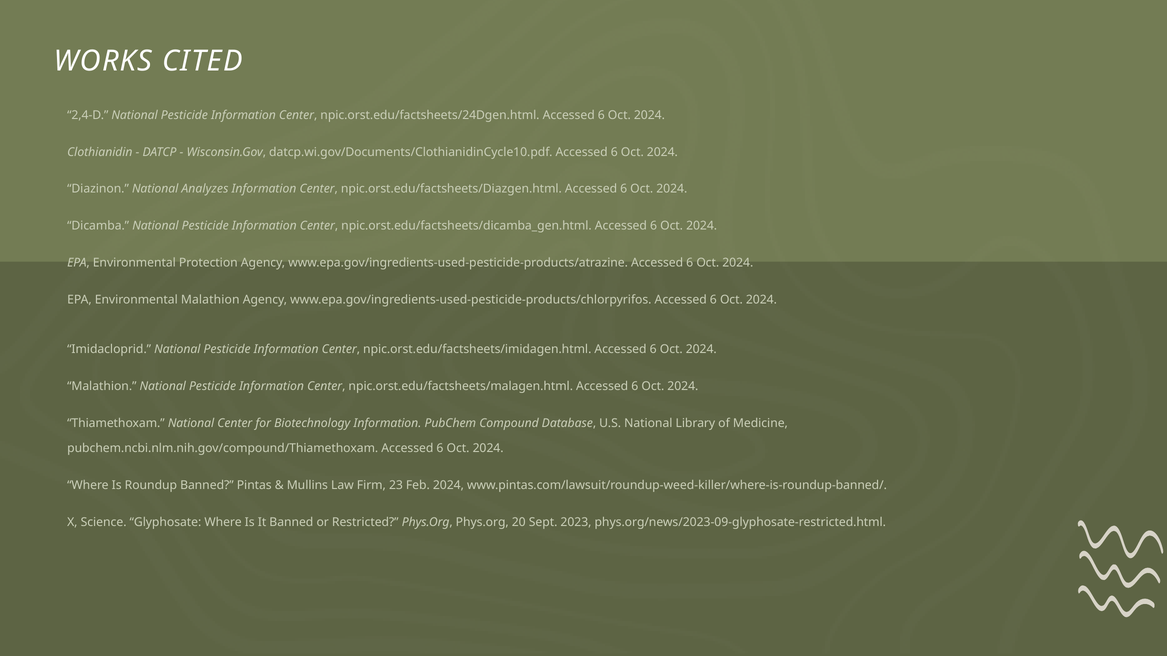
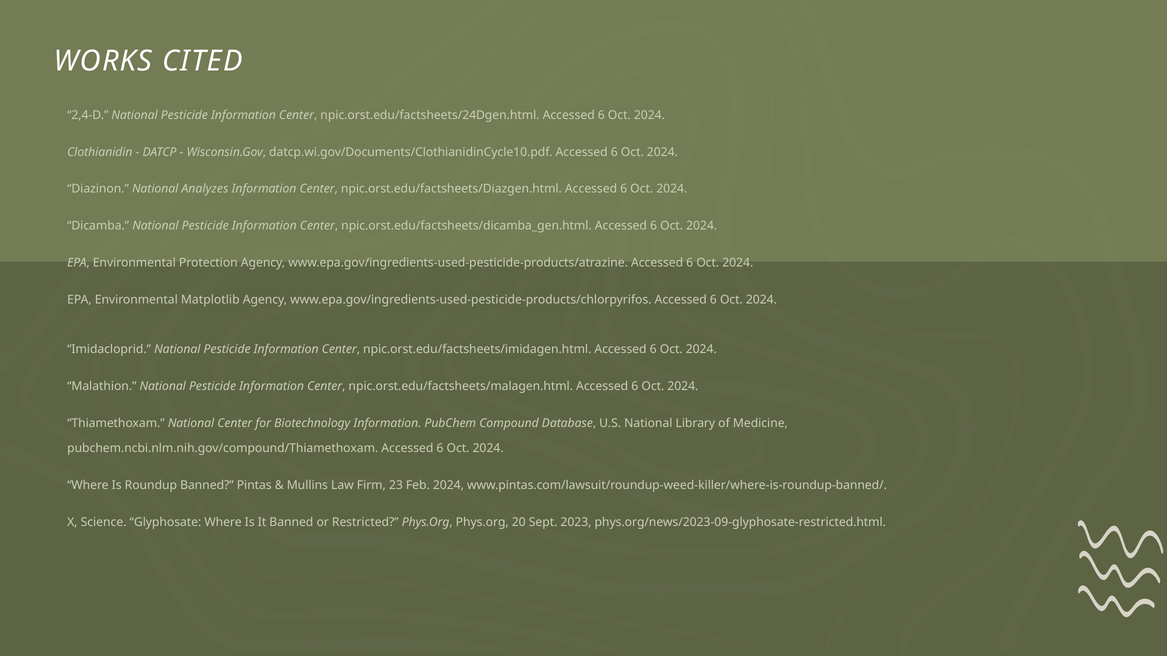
Environmental Malathion: Malathion -> Matplotlib
